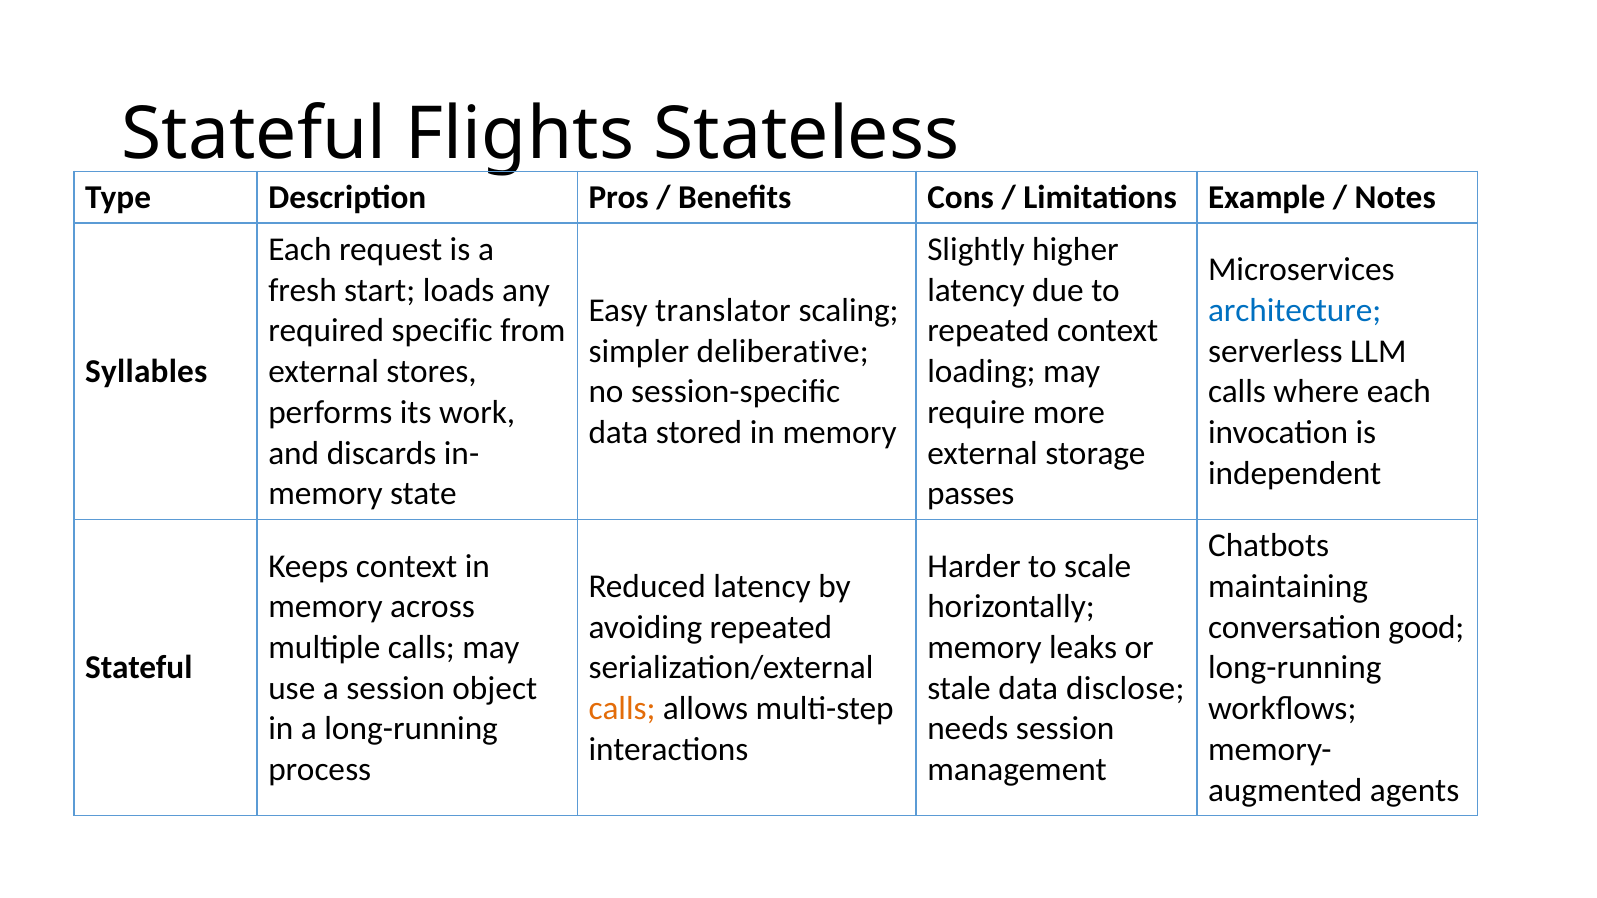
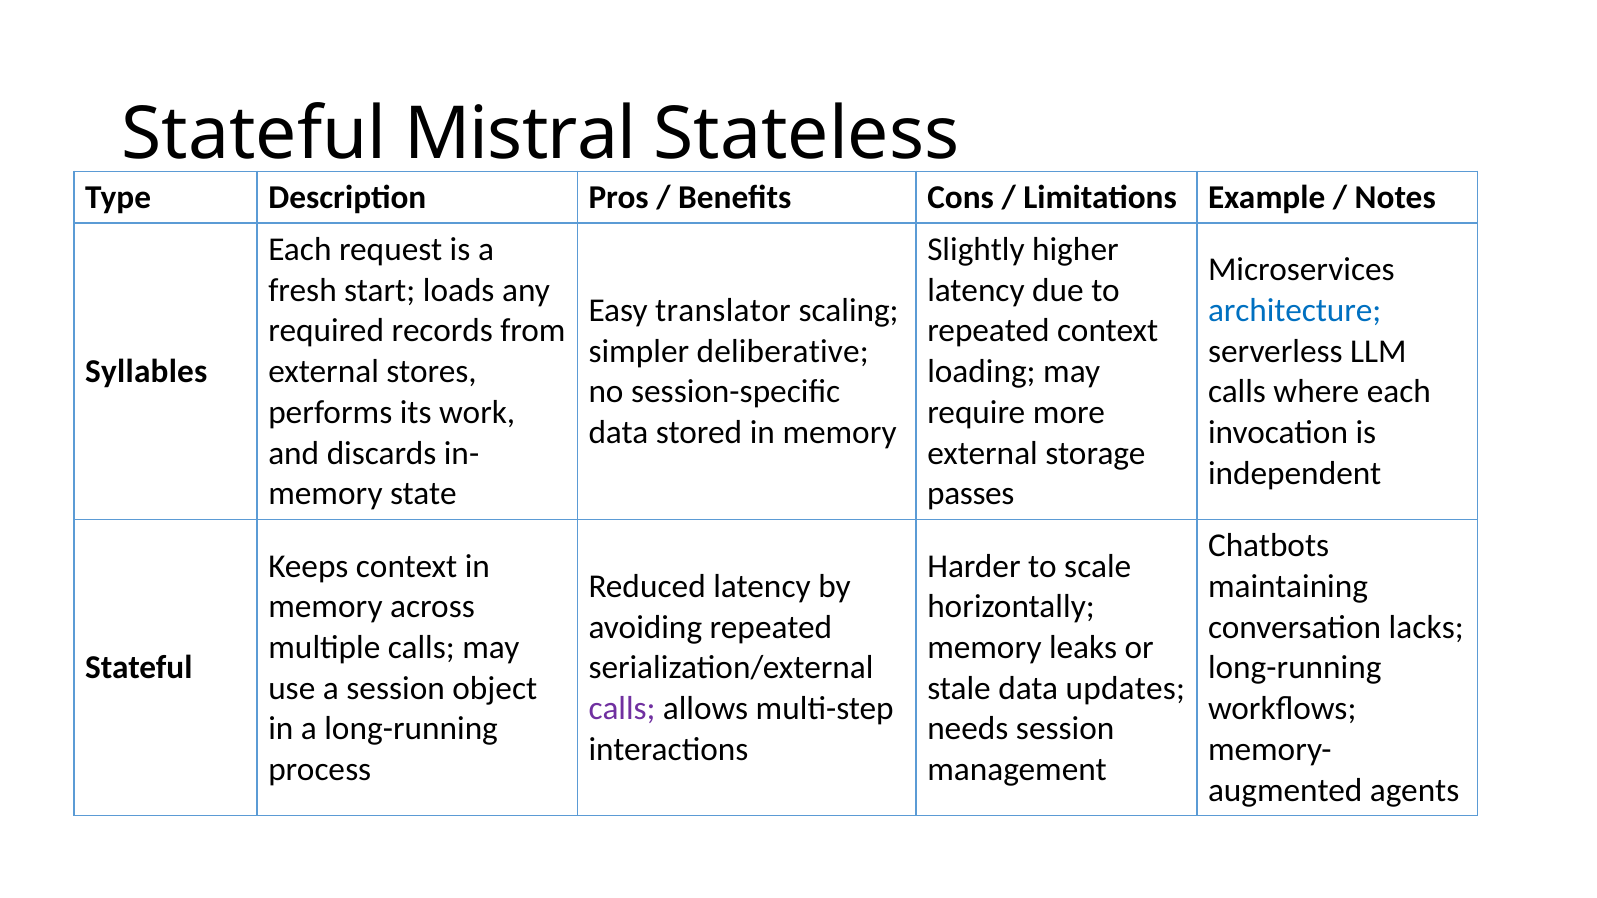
Flights: Flights -> Mistral
specific: specific -> records
good: good -> lacks
disclose: disclose -> updates
calls at (622, 709) colour: orange -> purple
